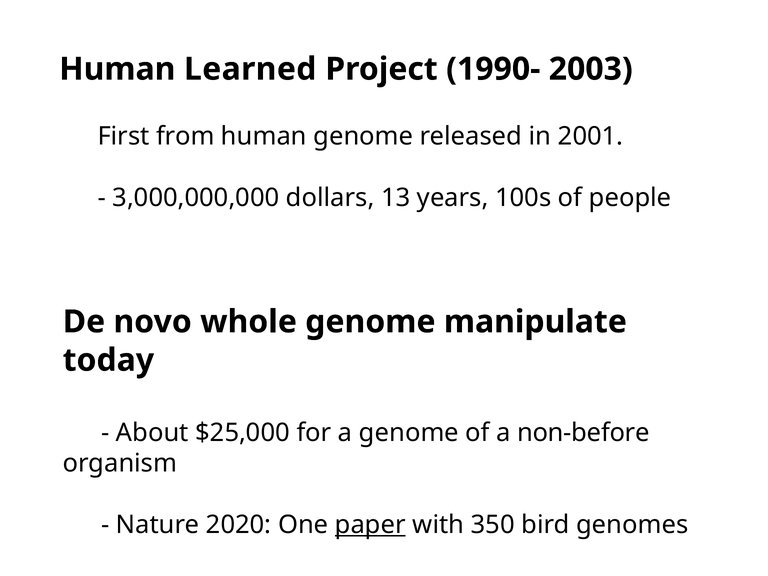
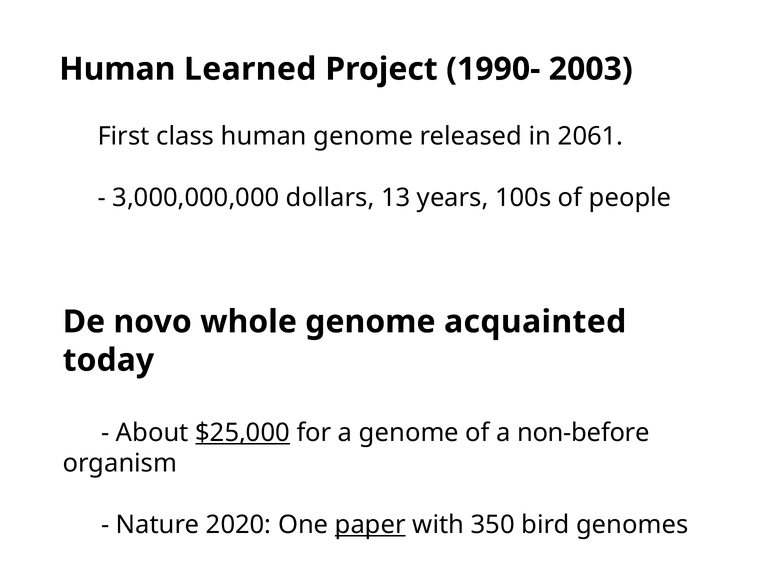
from: from -> class
2001: 2001 -> 2061
manipulate: manipulate -> acquainted
$25,000 underline: none -> present
